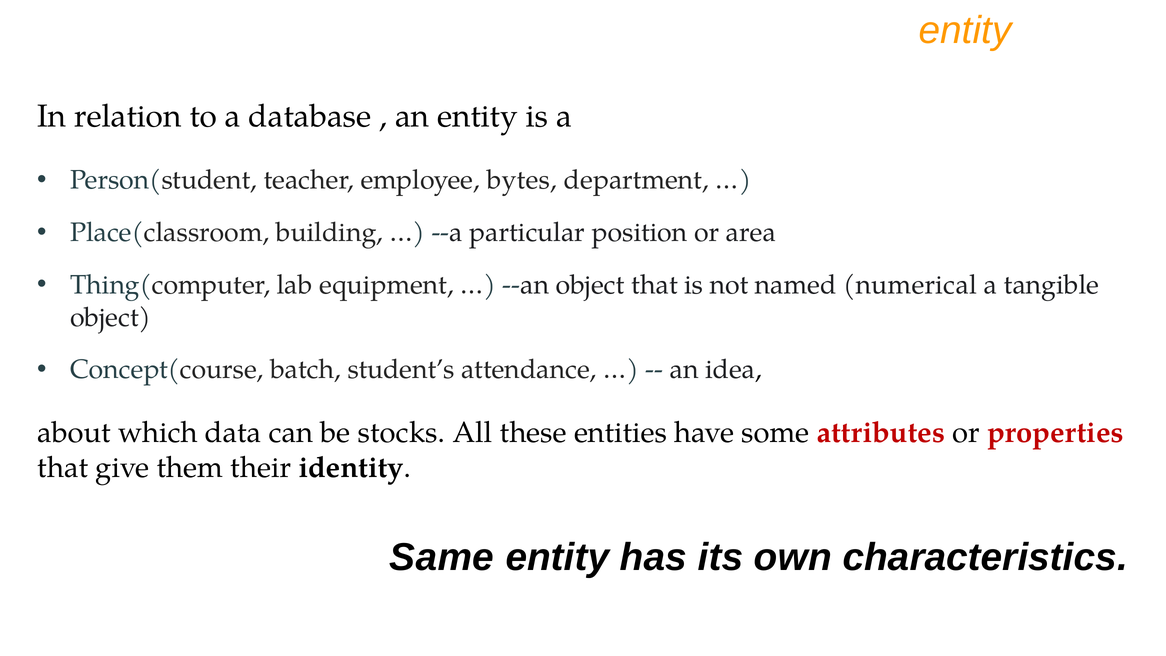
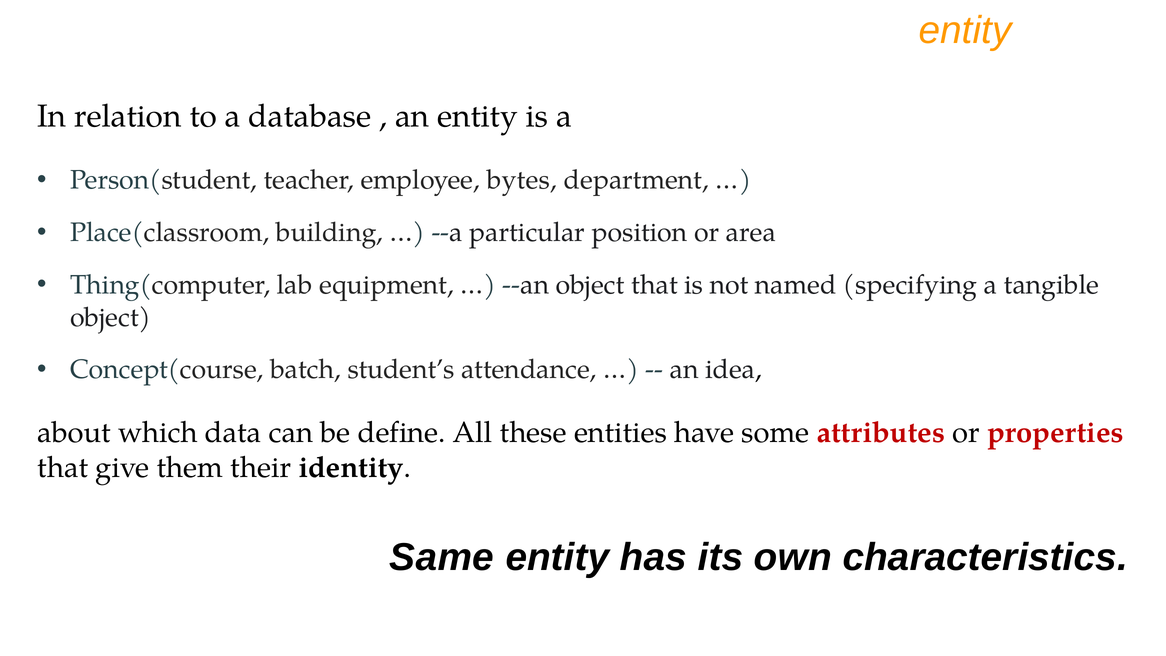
numerical: numerical -> specifying
stocks: stocks -> define
